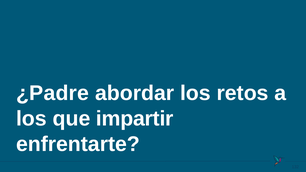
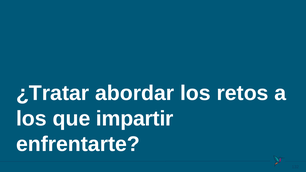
¿Padre: ¿Padre -> ¿Tratar
